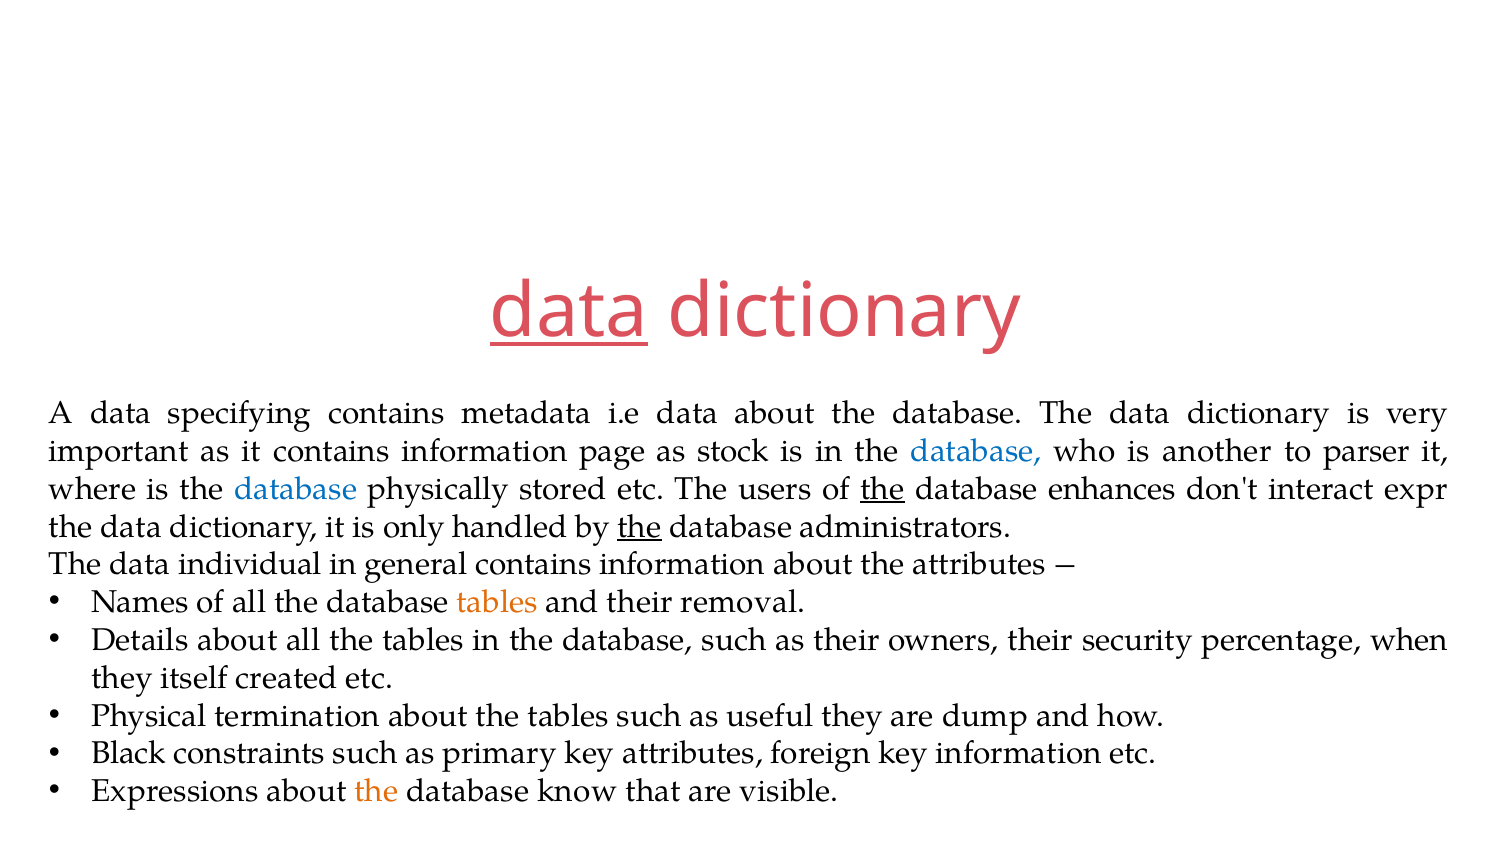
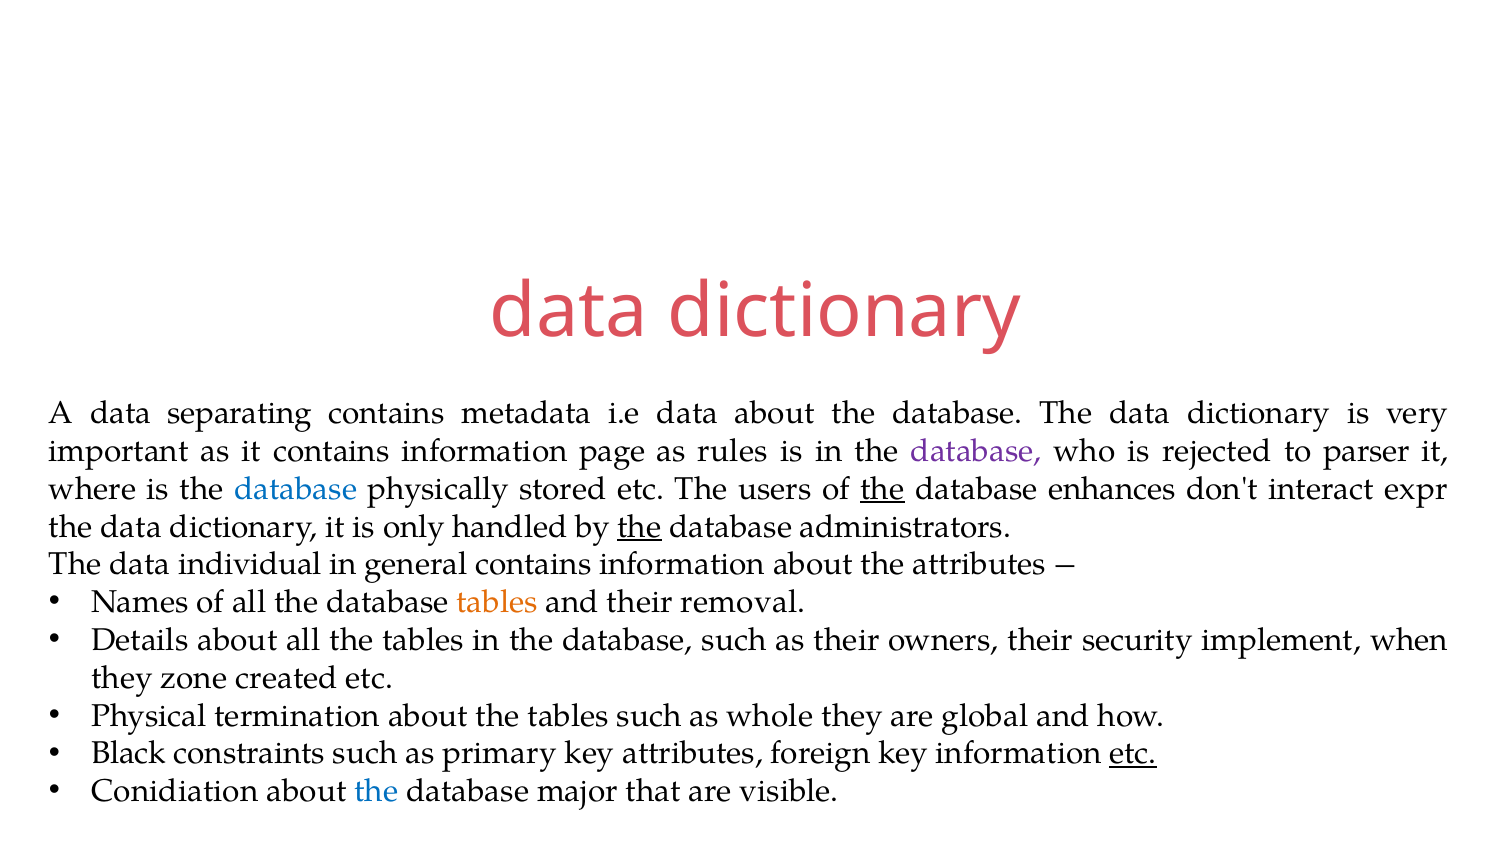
data at (569, 312) underline: present -> none
specifying: specifying -> separating
stock: stock -> rules
database at (976, 451) colour: blue -> purple
another: another -> rejected
percentage: percentage -> implement
itself: itself -> zone
useful: useful -> whole
dump: dump -> global
etc at (1133, 753) underline: none -> present
Expressions: Expressions -> Conidiation
the at (376, 791) colour: orange -> blue
know: know -> major
